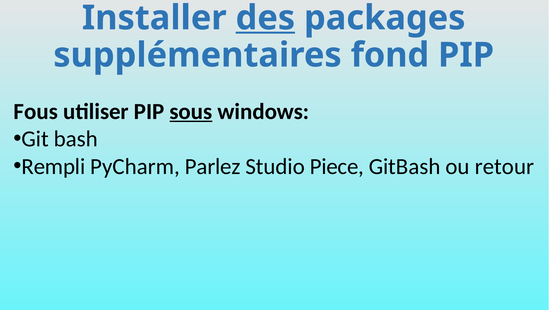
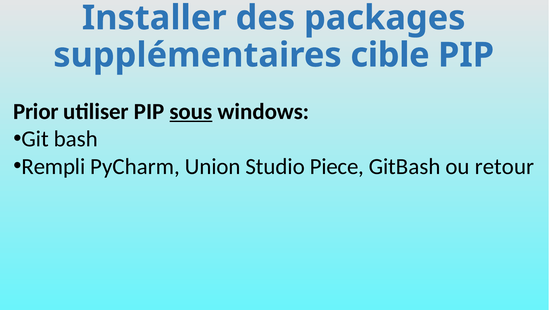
des underline: present -> none
fond: fond -> cible
Fous: Fous -> Prior
Parlez: Parlez -> Union
